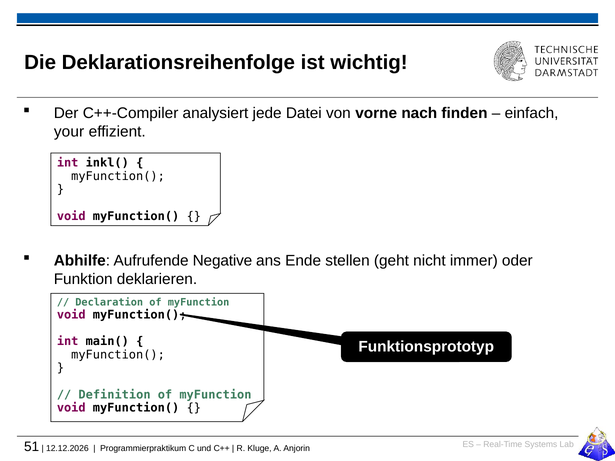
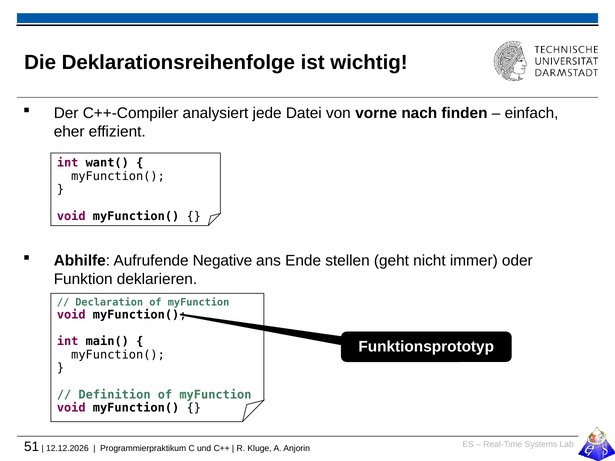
your: your -> eher
inkl(: inkl( -> want(
